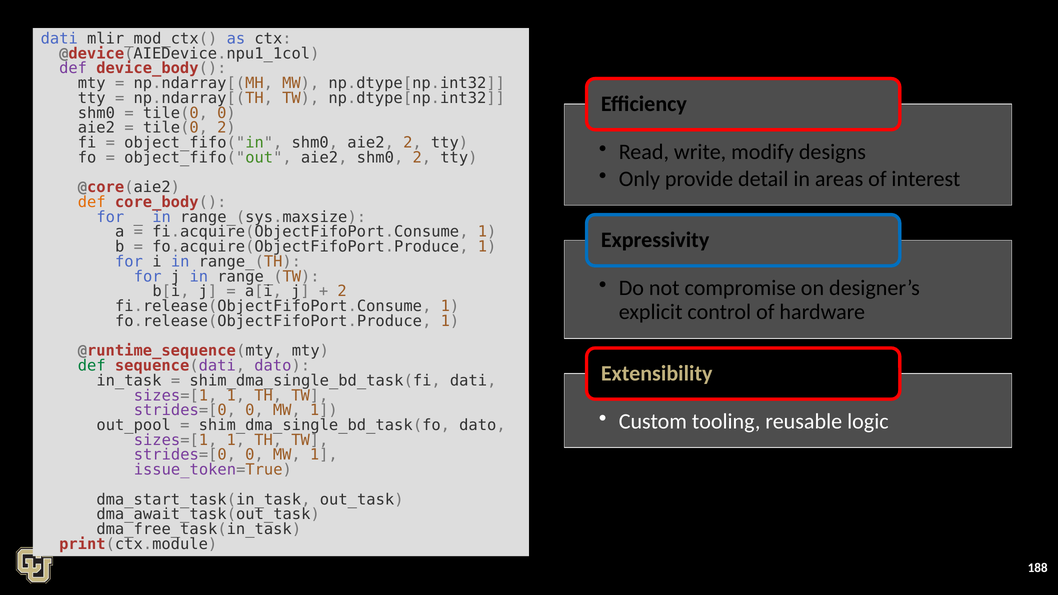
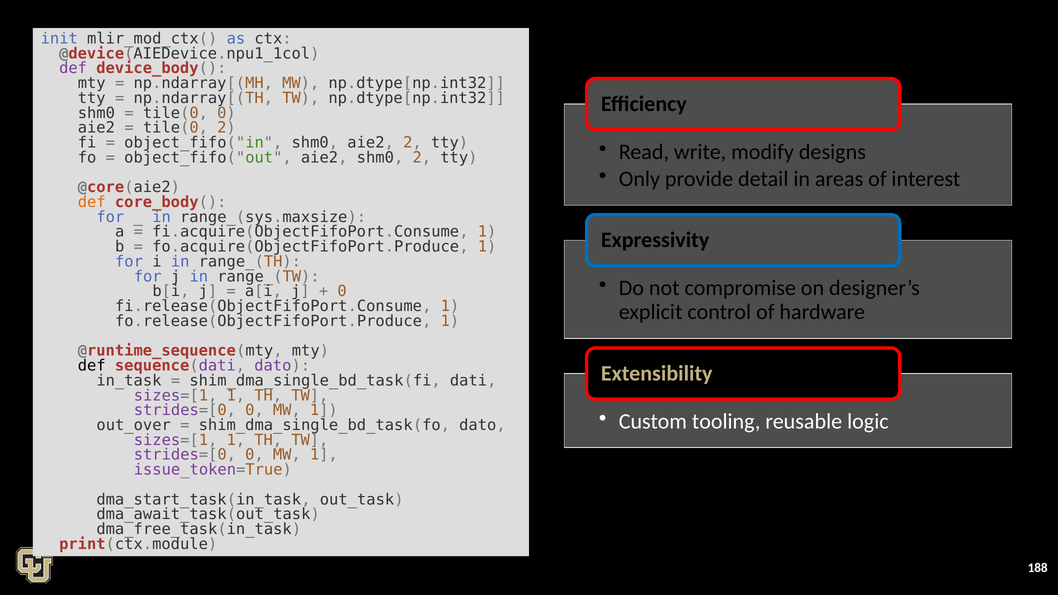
dati at (59, 39): dati -> init
2 at (342, 291): 2 -> 0
def at (92, 366) colour: green -> black
out_pool: out_pool -> out_over
